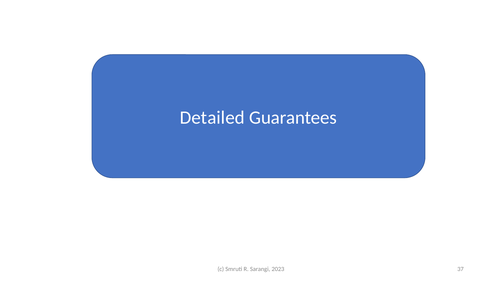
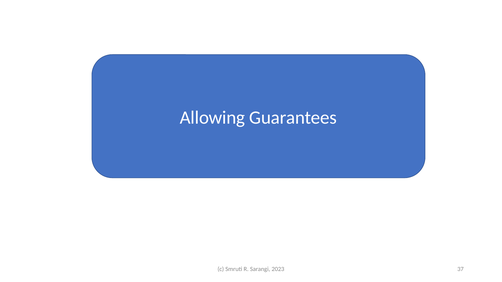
Detailed: Detailed -> Allowing
